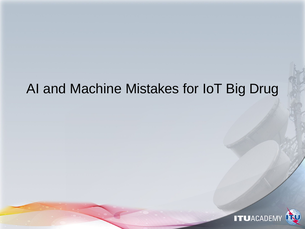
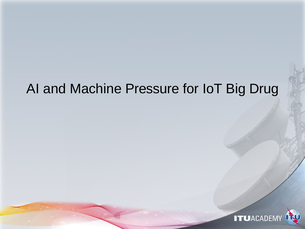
Mistakes: Mistakes -> Pressure
